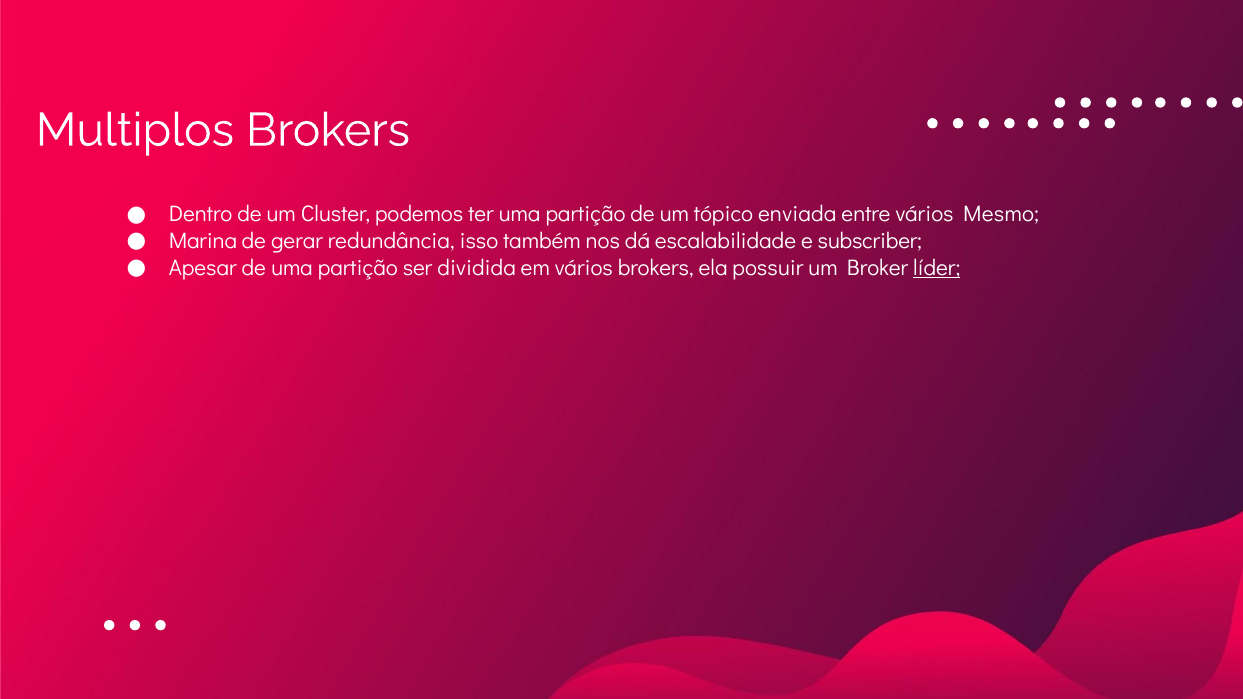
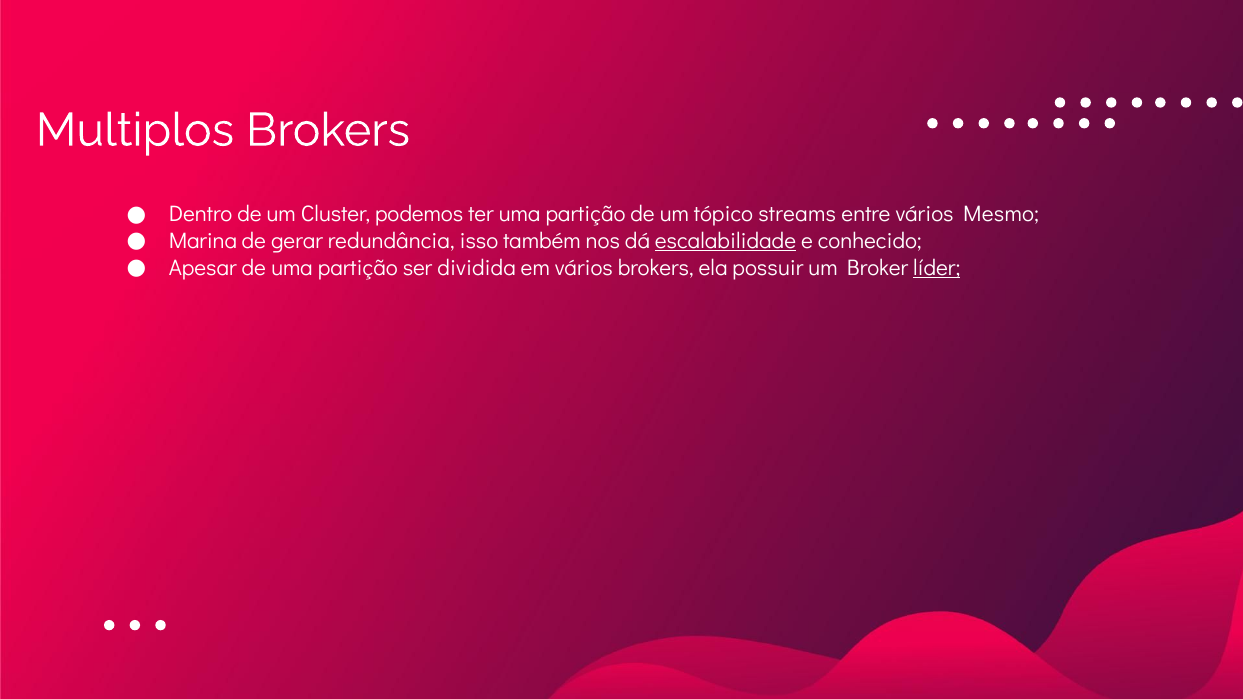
enviada: enviada -> streams
escalabilidade underline: none -> present
subscriber: subscriber -> conhecido
